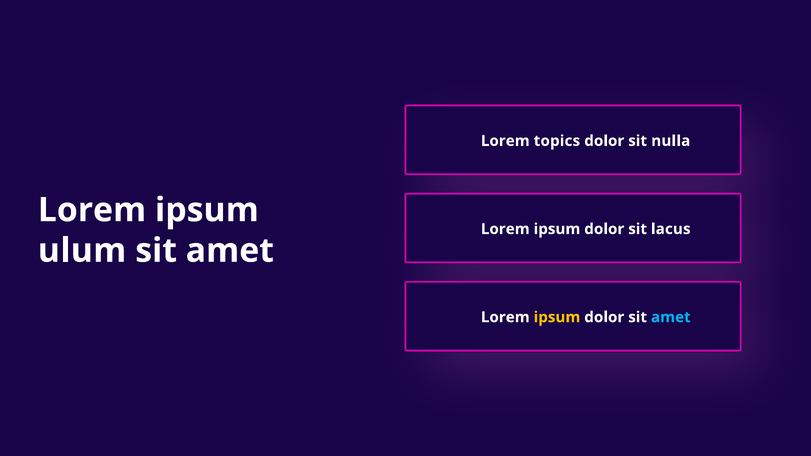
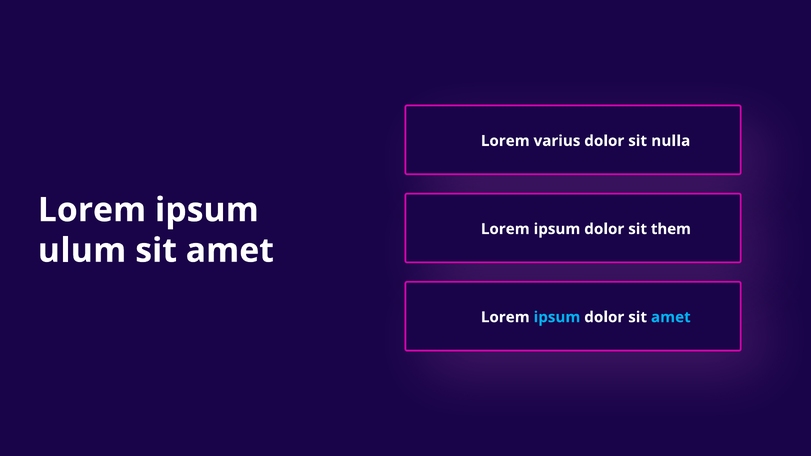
topics: topics -> varius
lacus: lacus -> them
ipsum at (557, 317) colour: yellow -> light blue
